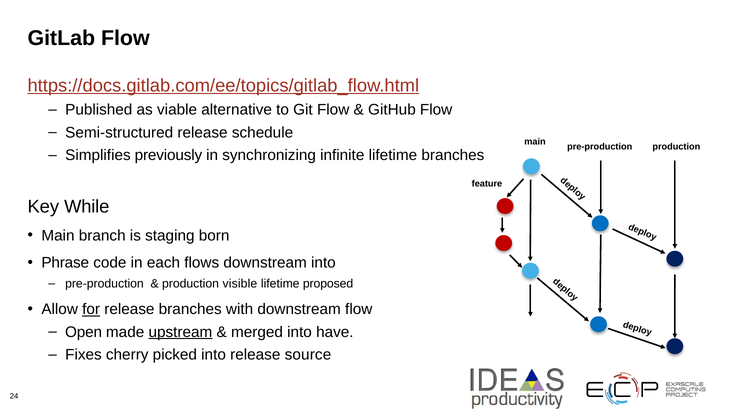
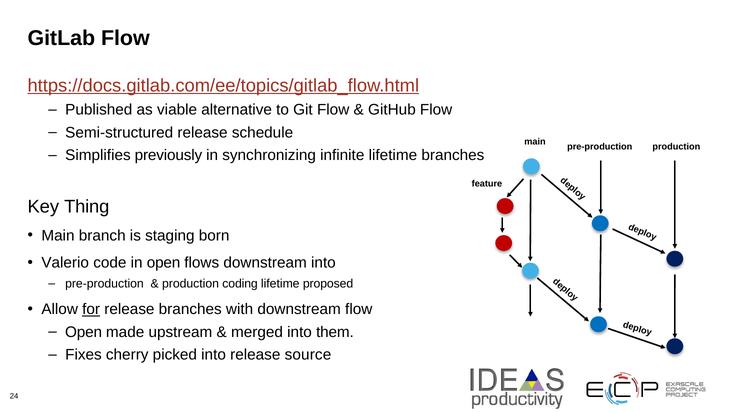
While: While -> Thing
Phrase: Phrase -> Valerio
in each: each -> open
visible: visible -> coding
upstream underline: present -> none
have: have -> them
